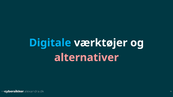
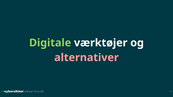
Digitale colour: light blue -> light green
